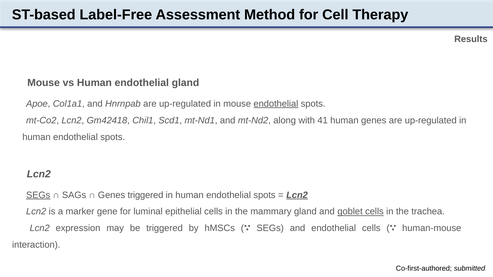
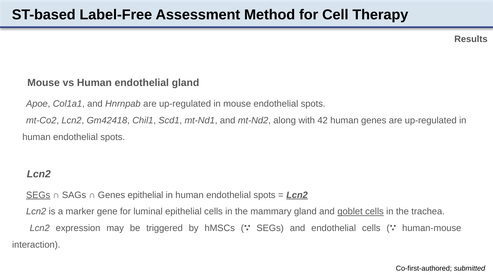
endothelial at (276, 104) underline: present -> none
41: 41 -> 42
Genes triggered: triggered -> epithelial
